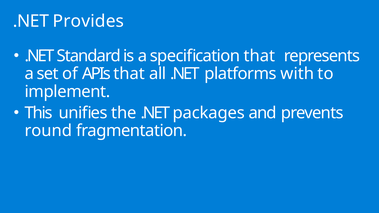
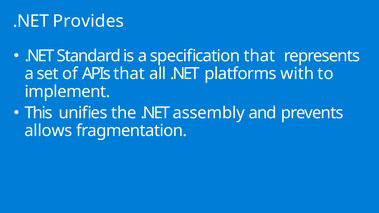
packages: packages -> assembly
round: round -> allows
